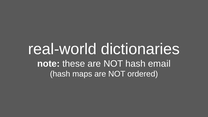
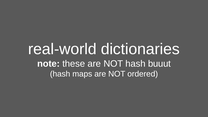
email: email -> buuut
